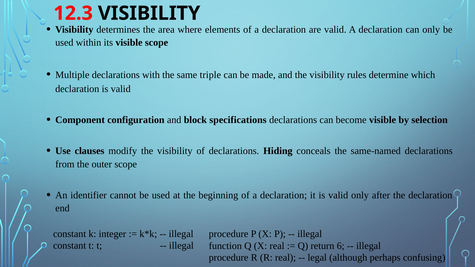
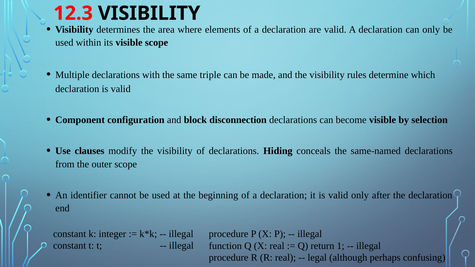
specifications: specifications -> disconnection
6: 6 -> 1
